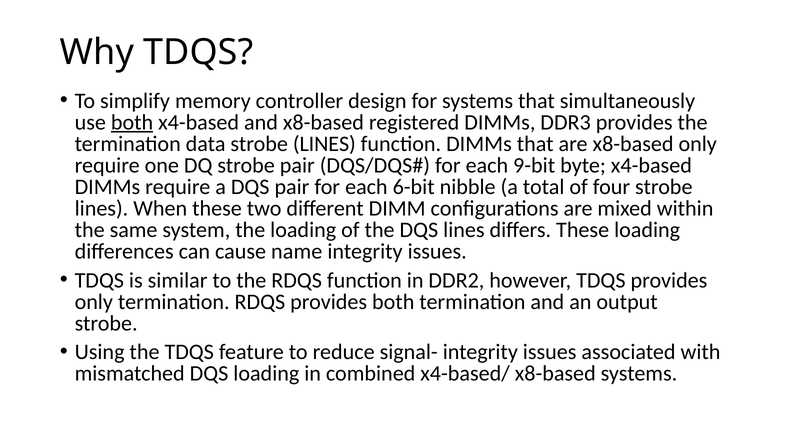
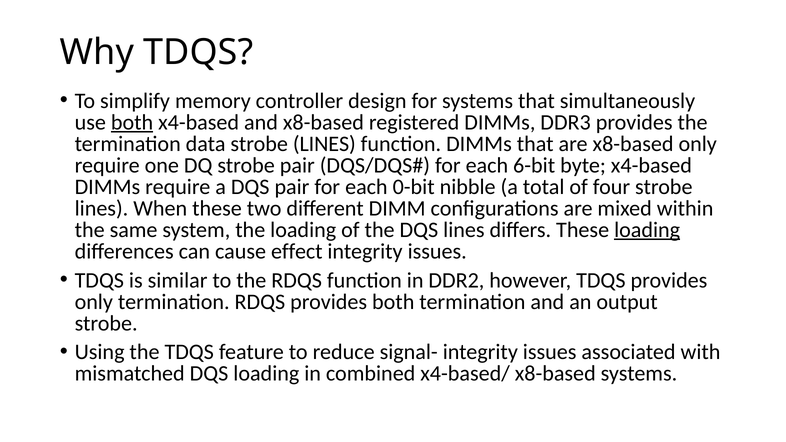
9-bit: 9-bit -> 6-bit
6-bit: 6-bit -> 0-bit
loading at (647, 230) underline: none -> present
name: name -> effect
